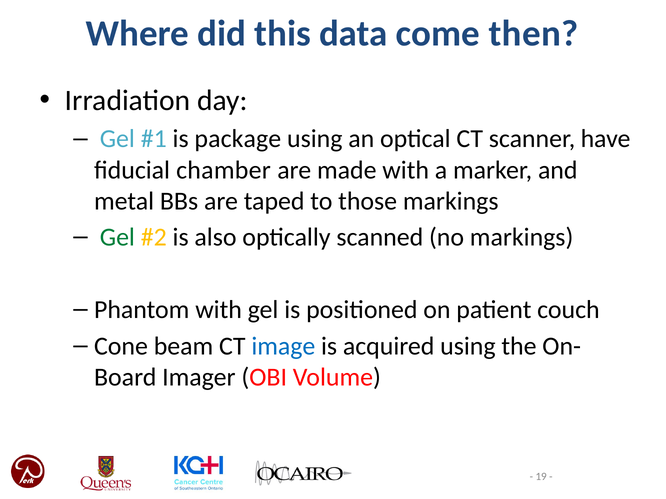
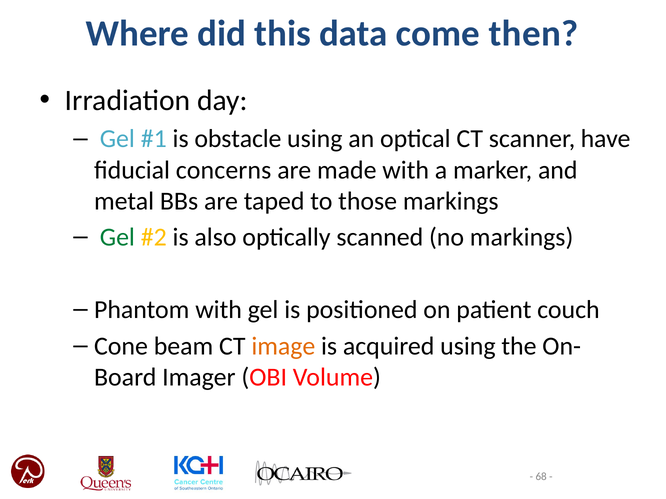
package: package -> obstacle
chamber: chamber -> concerns
image colour: blue -> orange
19: 19 -> 68
